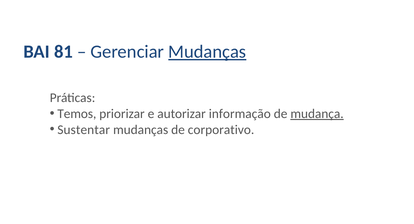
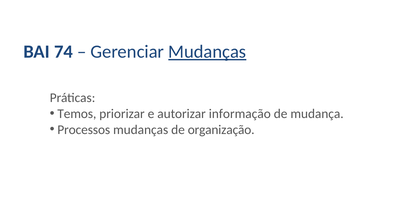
81: 81 -> 74
mudança underline: present -> none
Sustentar: Sustentar -> Processos
corporativo: corporativo -> organização
